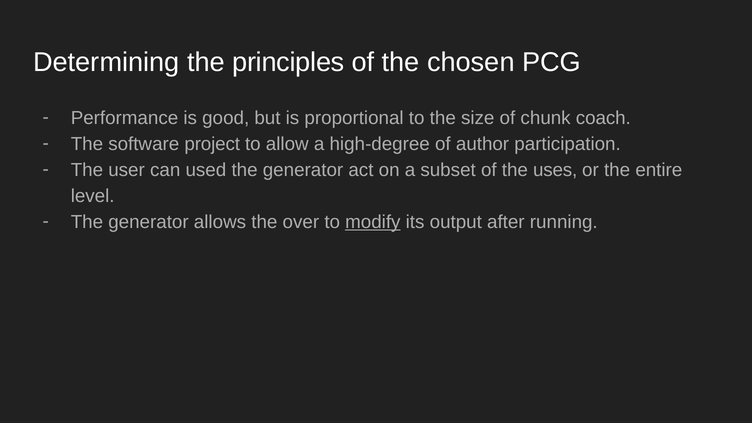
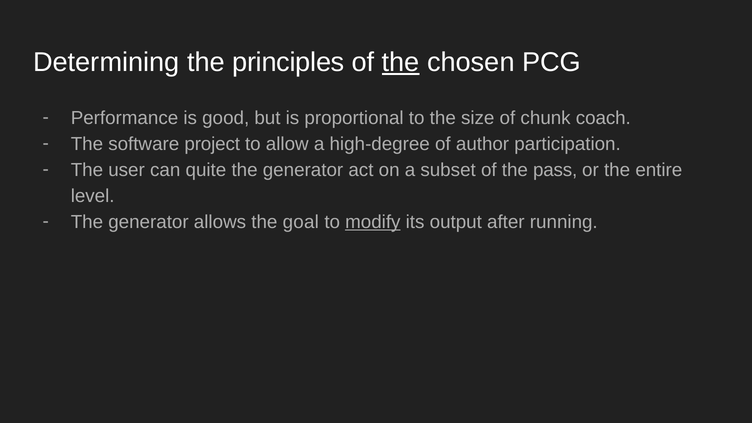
the at (401, 62) underline: none -> present
used: used -> quite
uses: uses -> pass
over: over -> goal
